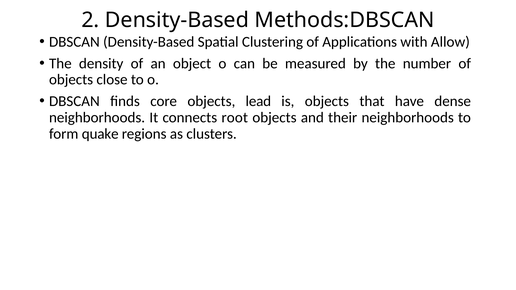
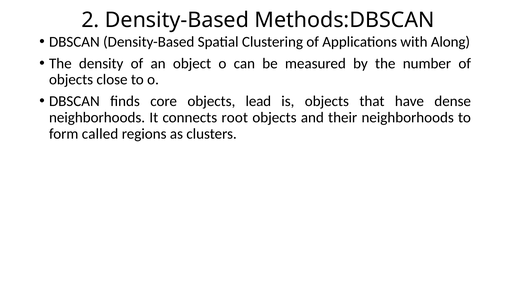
Allow: Allow -> Along
quake: quake -> called
